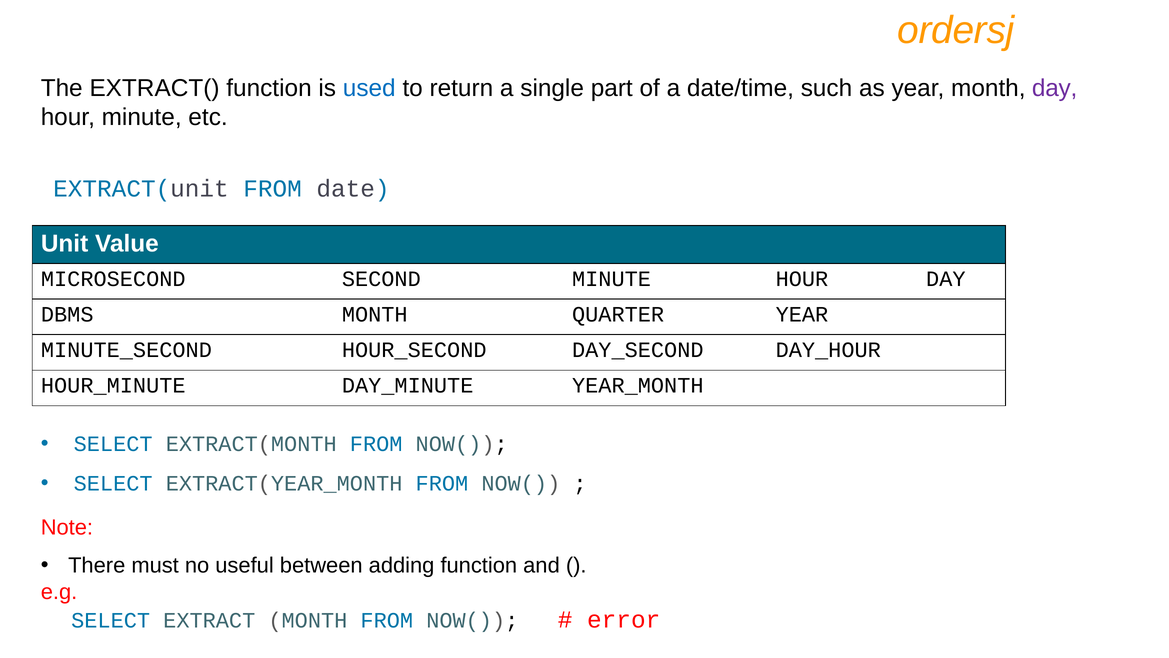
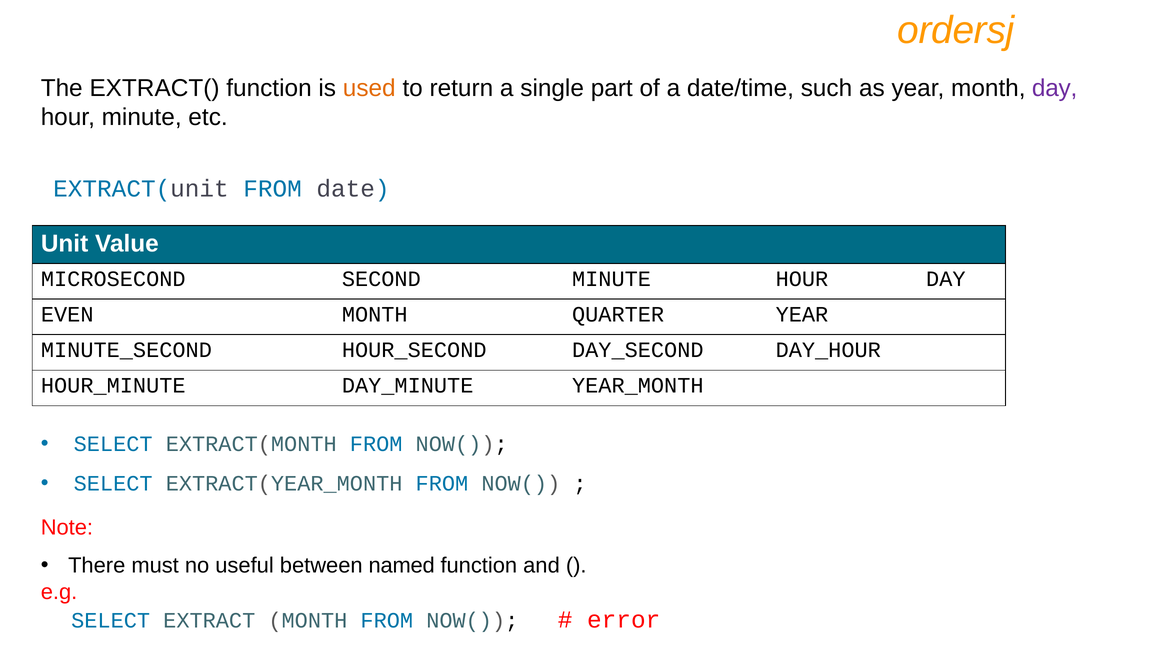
used colour: blue -> orange
DBMS: DBMS -> EVEN
adding: adding -> named
